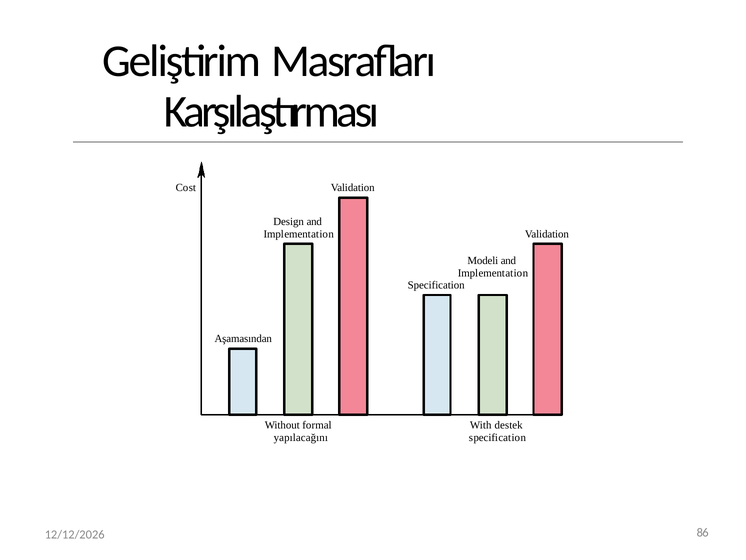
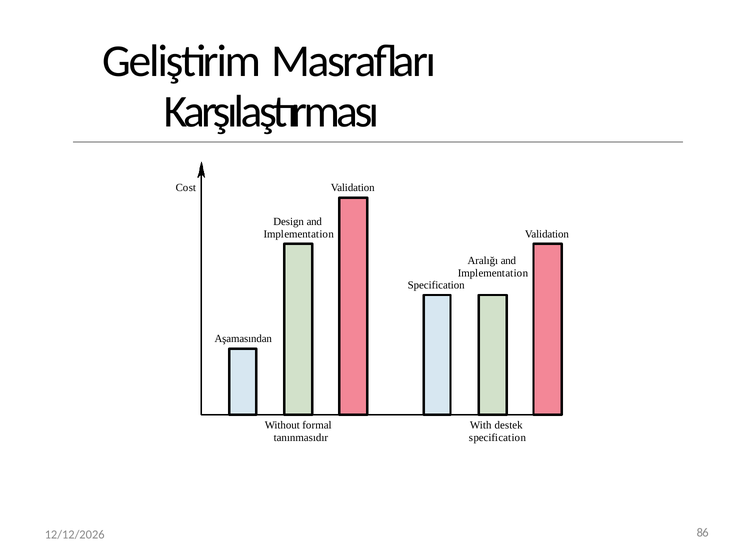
Modeli: Modeli -> Aralığı
yapılacağını: yapılacağını -> tanınmasıdır
